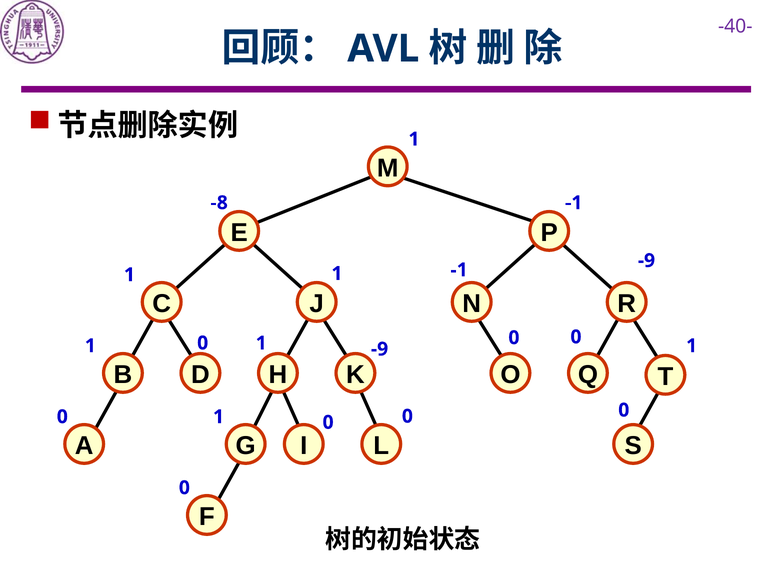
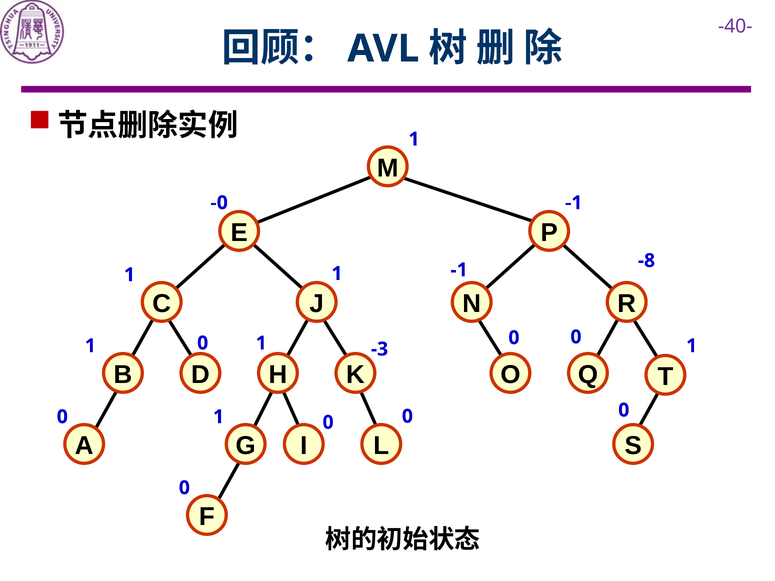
-8: -8 -> -0
-1 -9: -9 -> -8
1 -9: -9 -> -3
